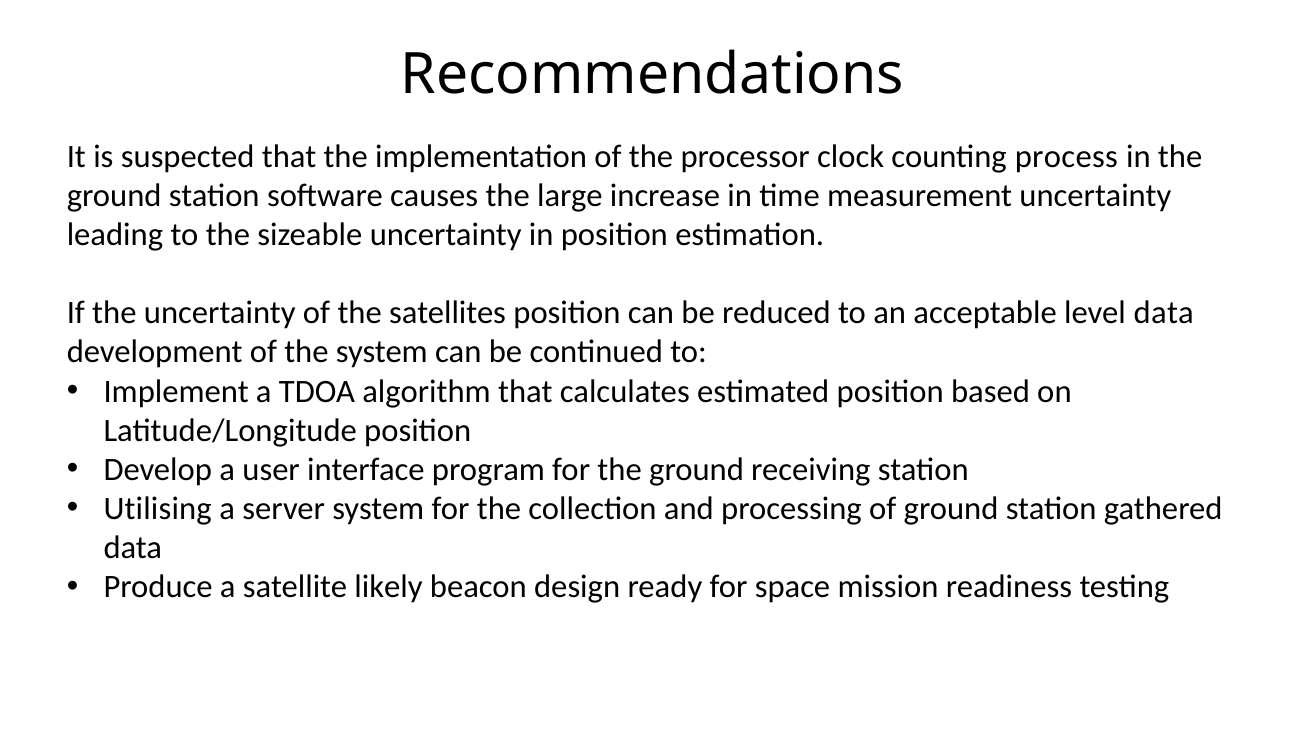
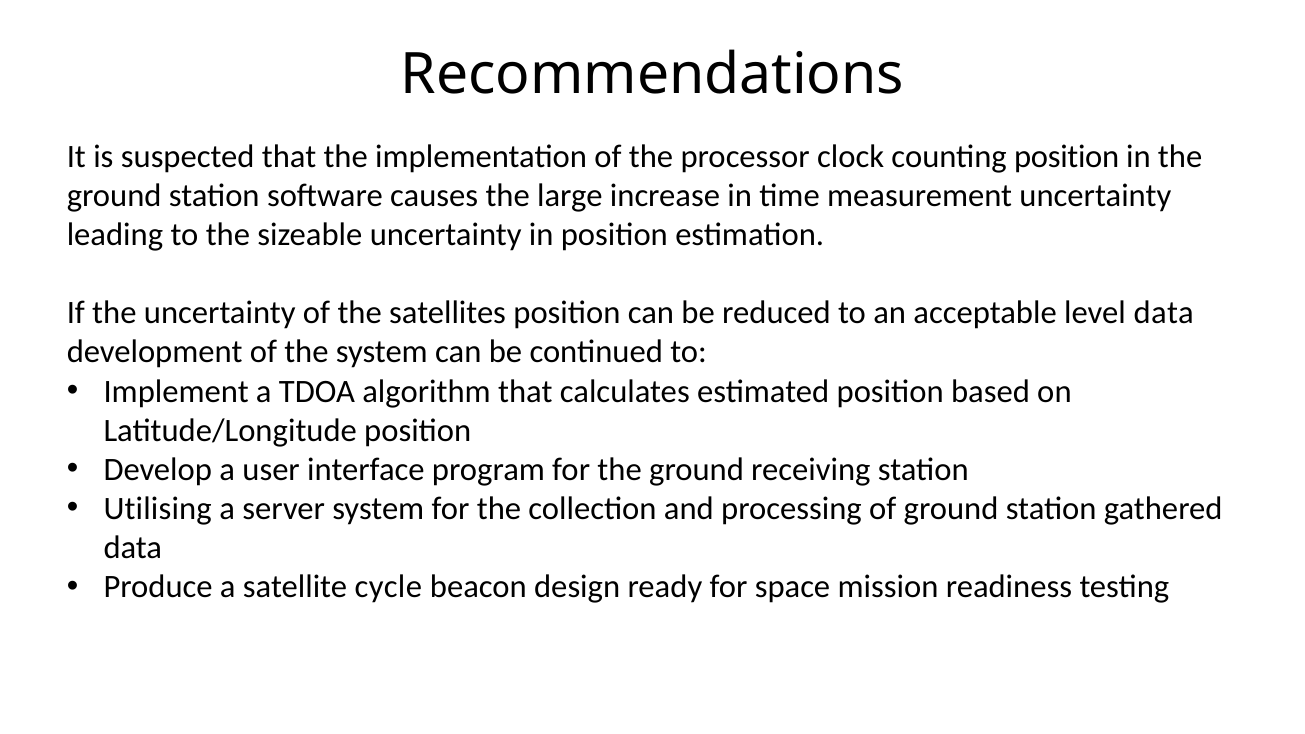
counting process: process -> position
likely: likely -> cycle
